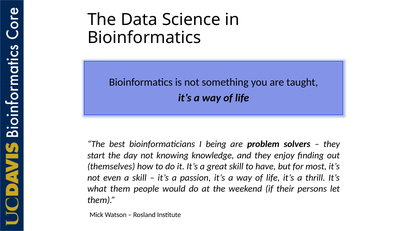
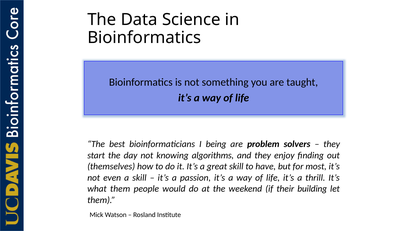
knowledge: knowledge -> algorithms
persons: persons -> building
